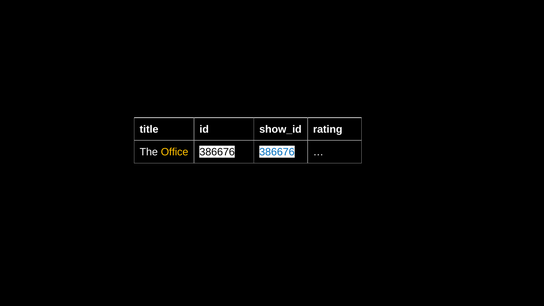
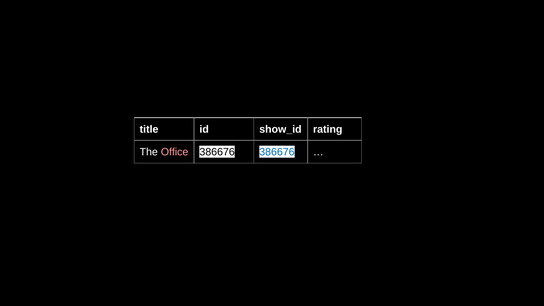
Office colour: yellow -> pink
